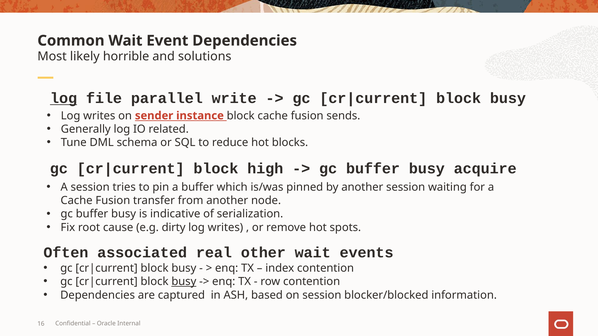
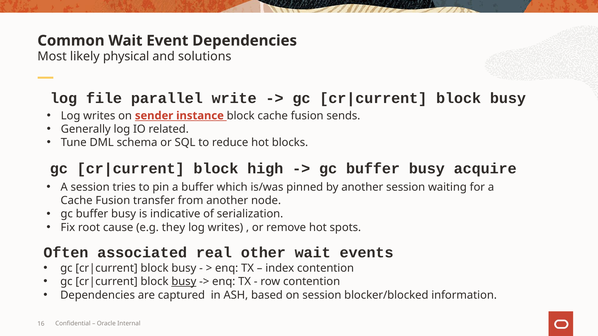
horrible: horrible -> physical
log at (64, 98) underline: present -> none
dirty: dirty -> they
